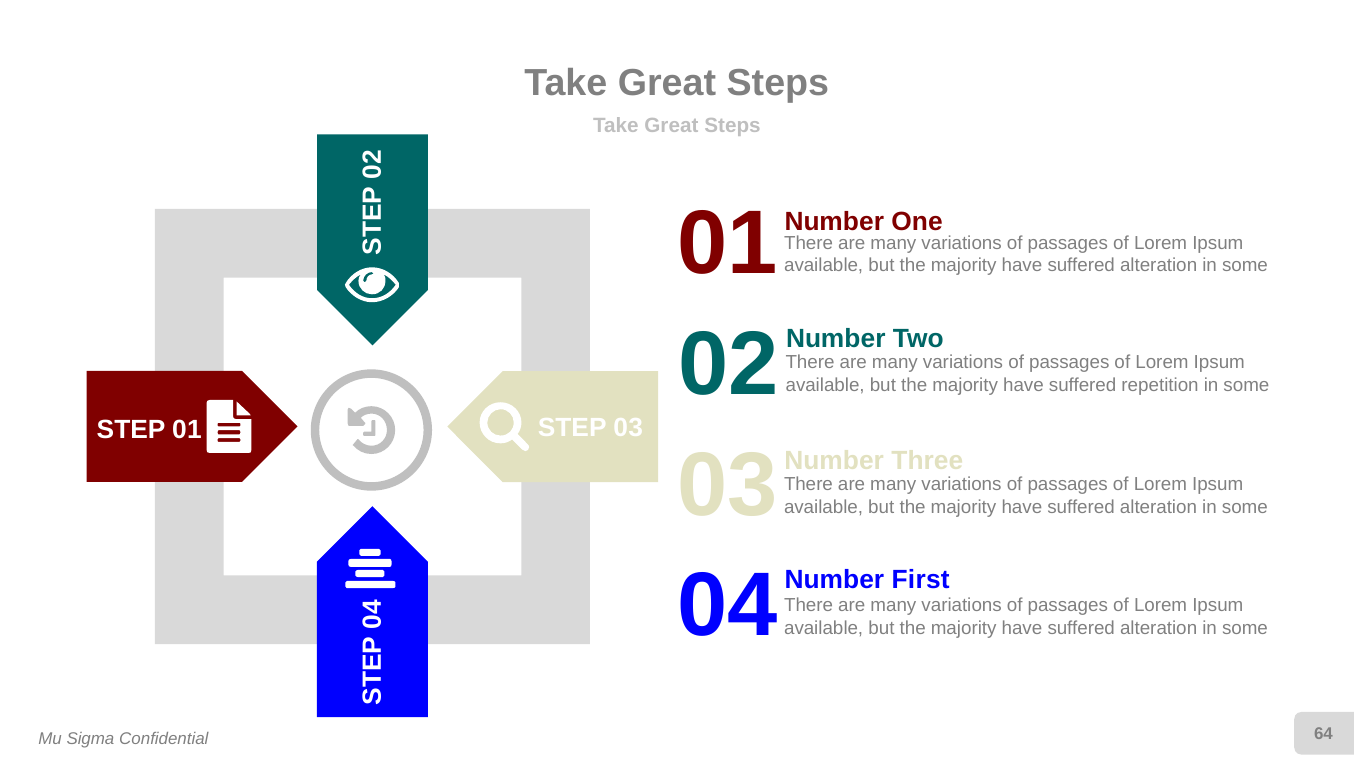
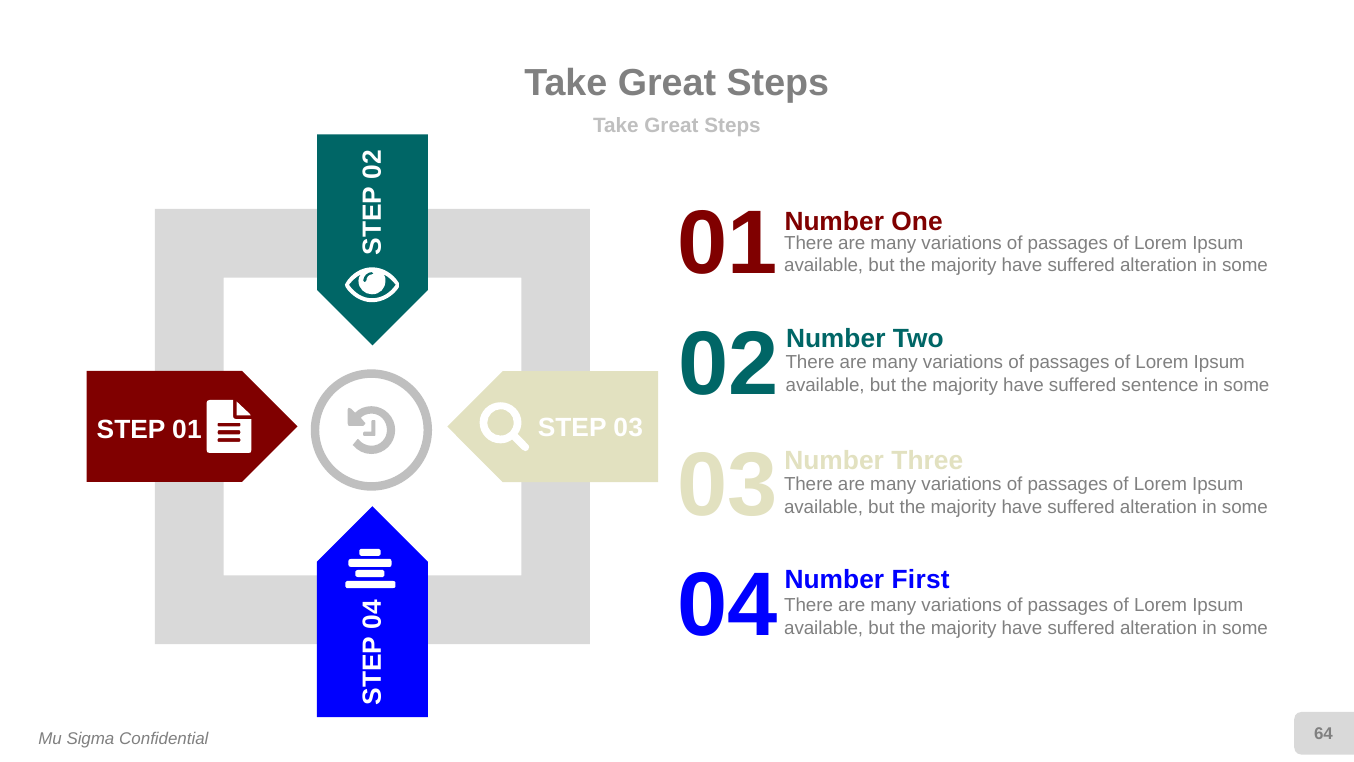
repetition: repetition -> sentence
